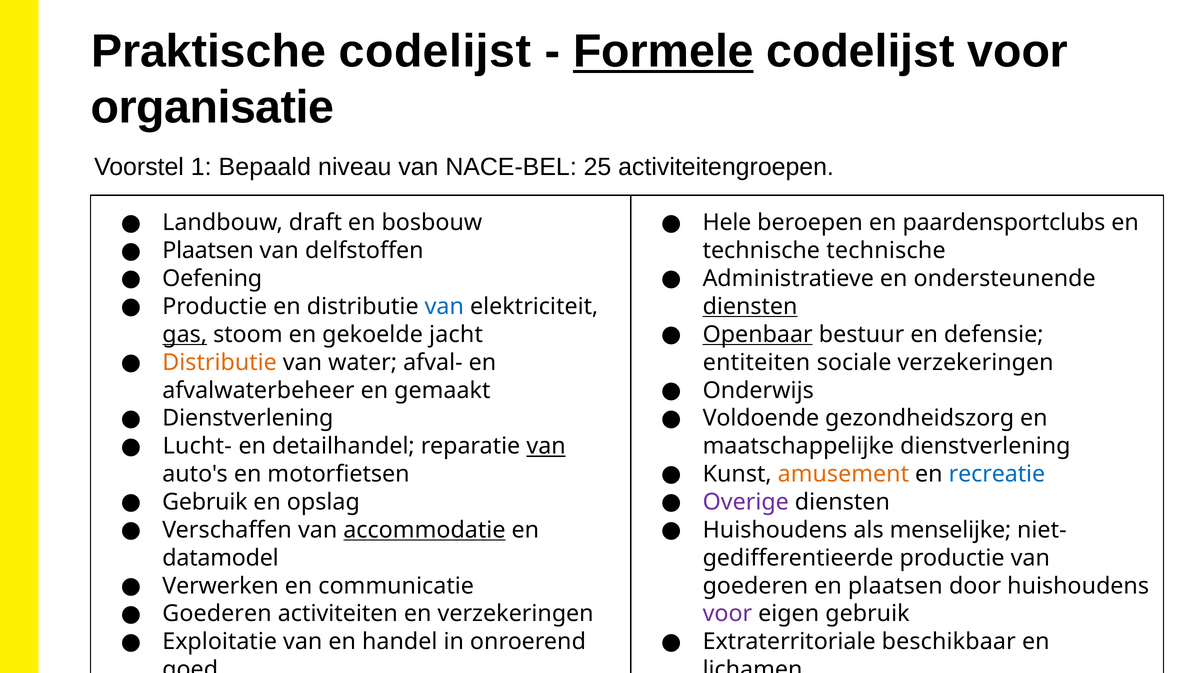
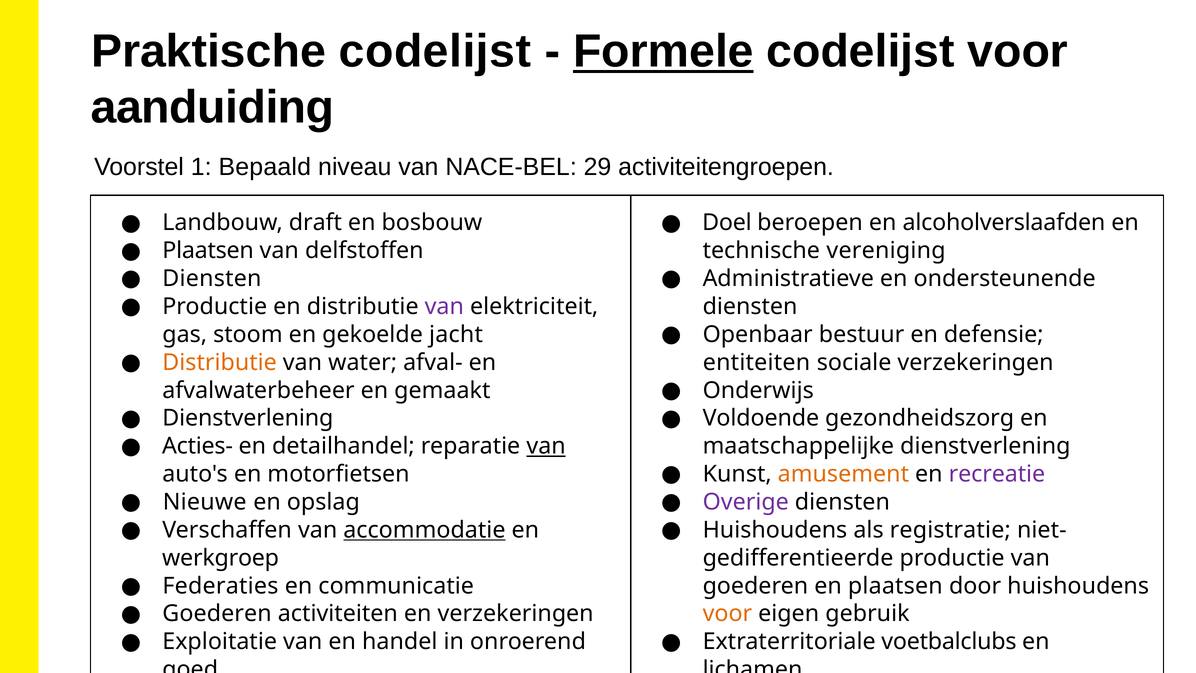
organisatie: organisatie -> aanduiding
25: 25 -> 29
Hele: Hele -> Doel
paardensportclubs: paardensportclubs -> alcoholverslaafden
technische technische: technische -> vereniging
Oefening at (212, 279): Oefening -> Diensten
van at (444, 306) colour: blue -> purple
diensten at (750, 306) underline: present -> none
Openbaar underline: present -> none
gas underline: present -> none
Lucht-: Lucht- -> Acties-
recreatie colour: blue -> purple
Gebruik at (205, 502): Gebruik -> Nieuwe
menselijke: menselijke -> registratie
datamodel: datamodel -> werkgroep
Verwerken: Verwerken -> Federaties
voor at (727, 614) colour: purple -> orange
beschikbaar: beschikbaar -> voetbalclubs
